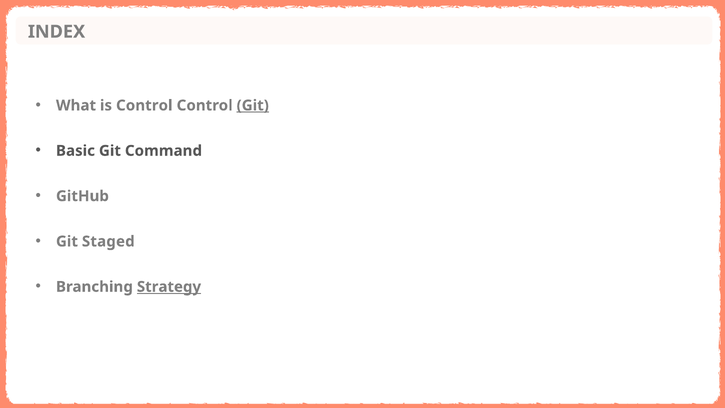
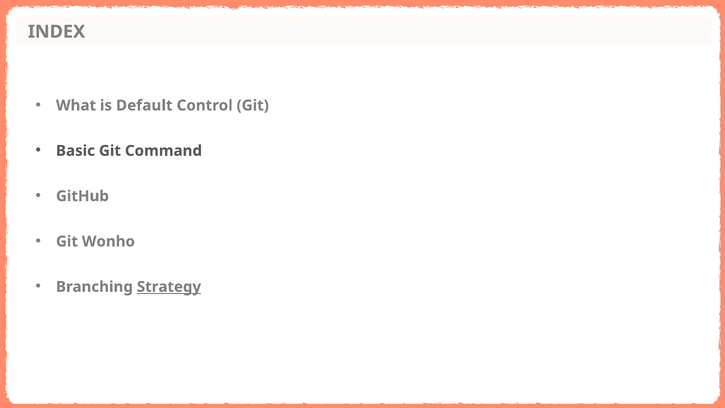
is Control: Control -> Default
Git at (253, 105) underline: present -> none
Staged: Staged -> Wonho
